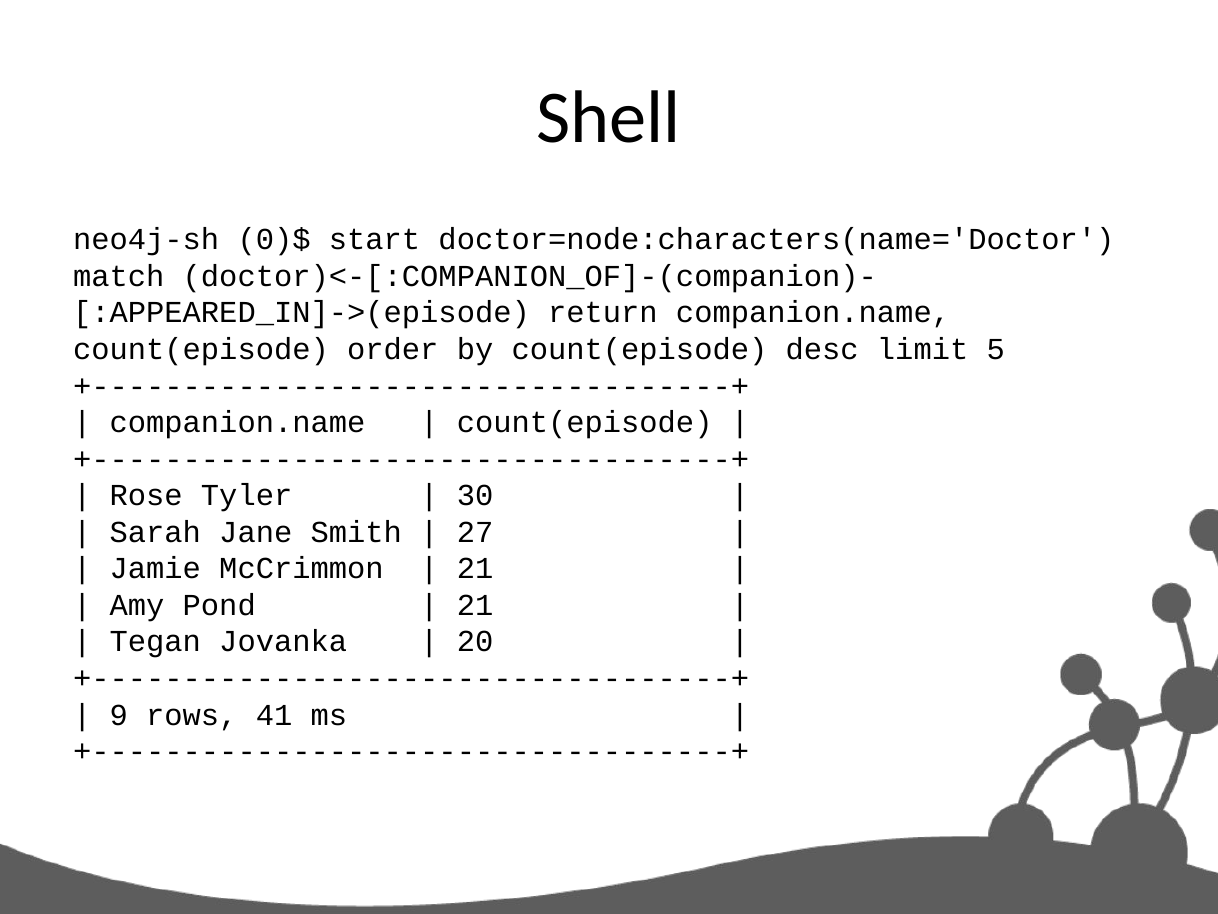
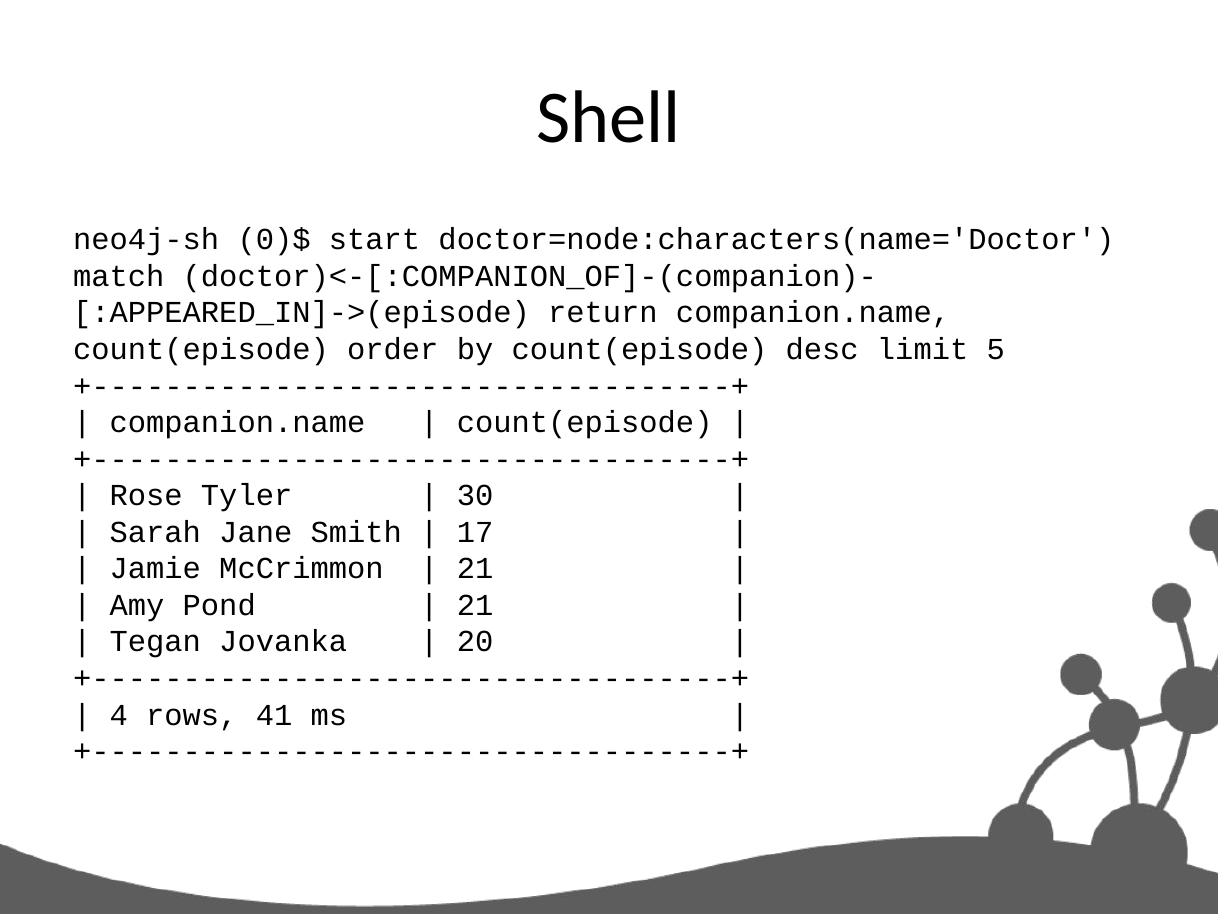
27: 27 -> 17
9: 9 -> 4
